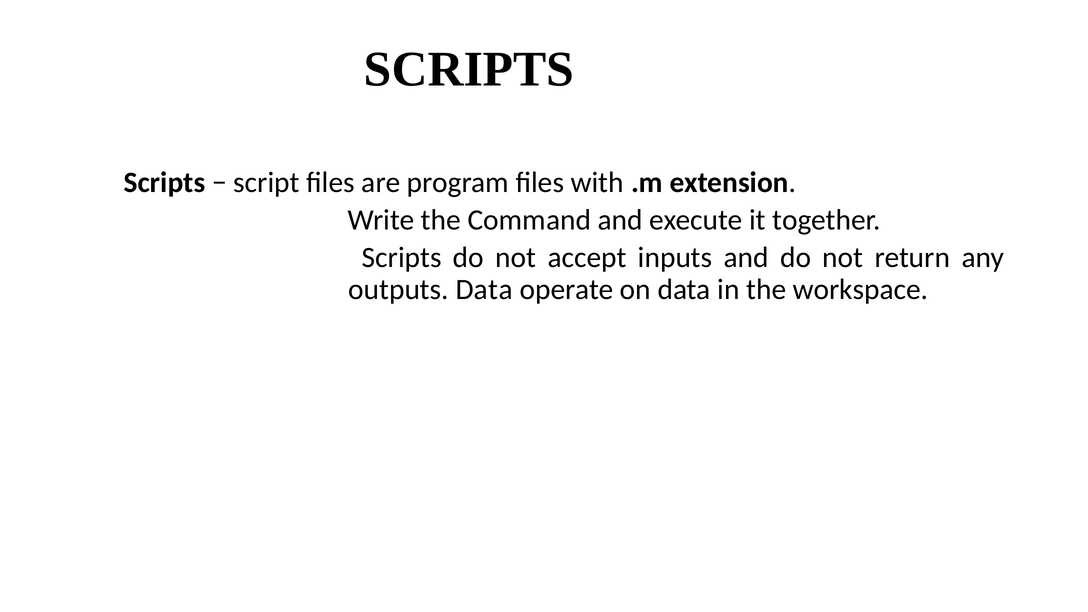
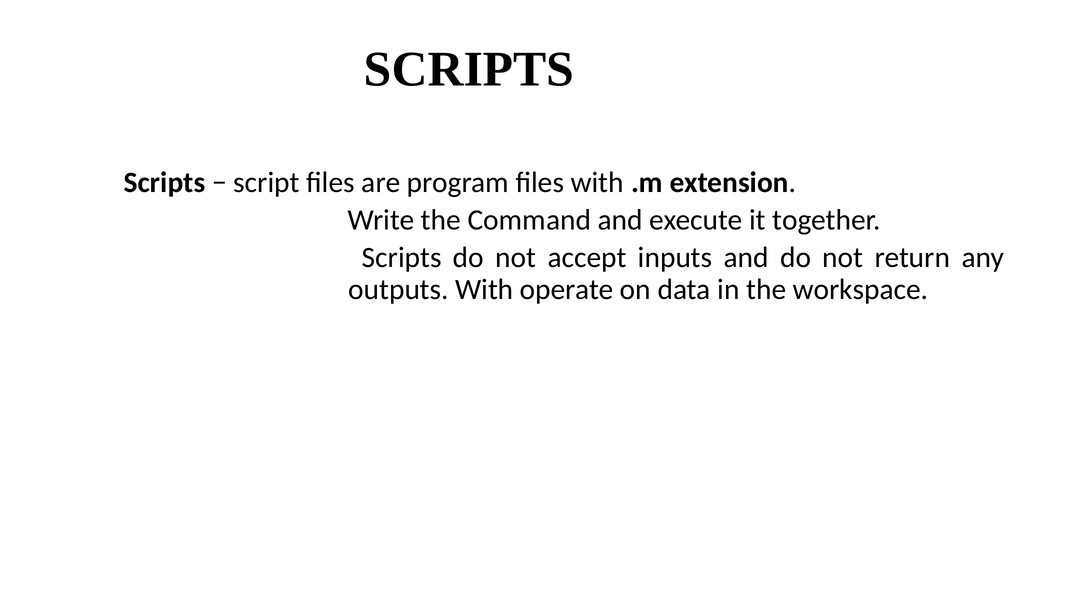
outputs Data: Data -> With
